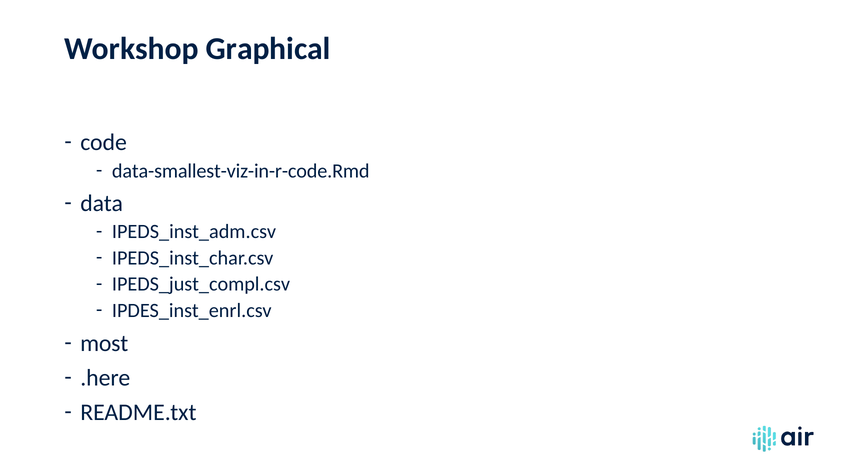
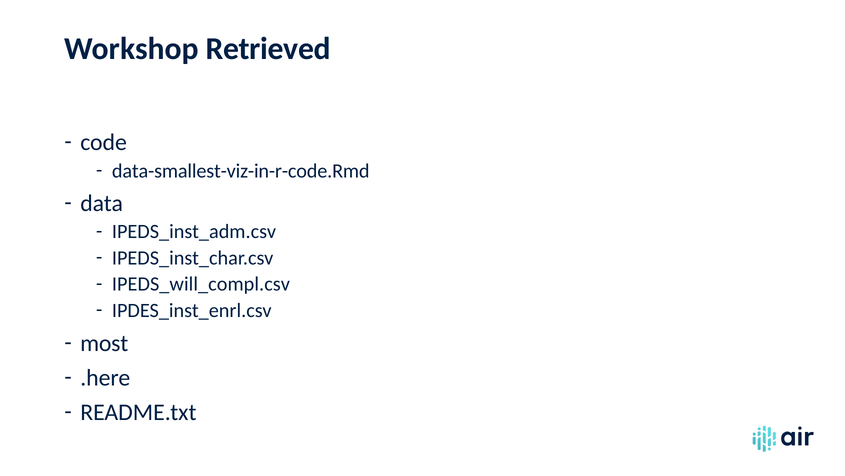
Graphical: Graphical -> Retrieved
IPEDS_just_compl.csv: IPEDS_just_compl.csv -> IPEDS_will_compl.csv
